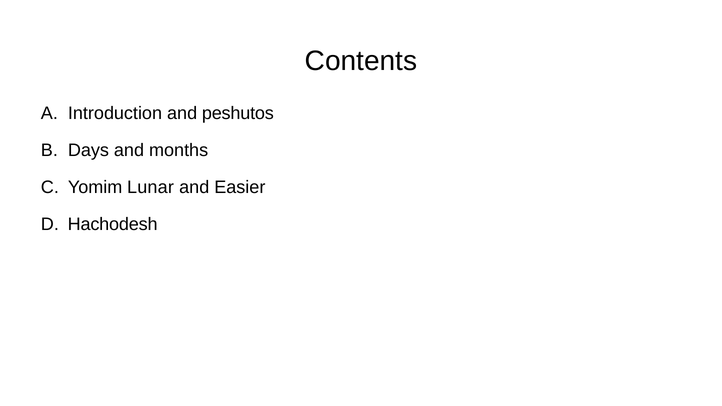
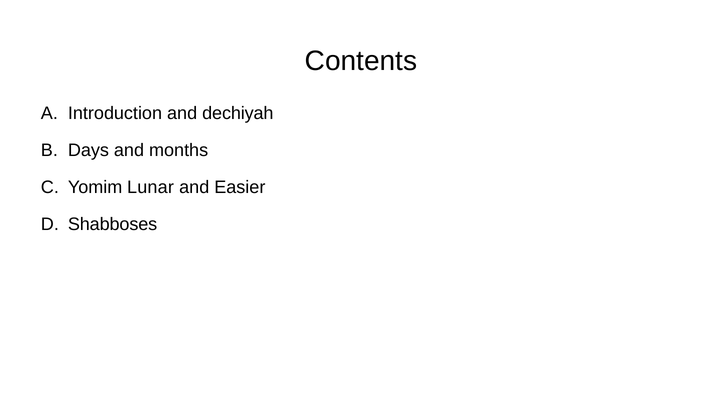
peshutos: peshutos -> dechiyah
Hachodesh: Hachodesh -> Shabboses
